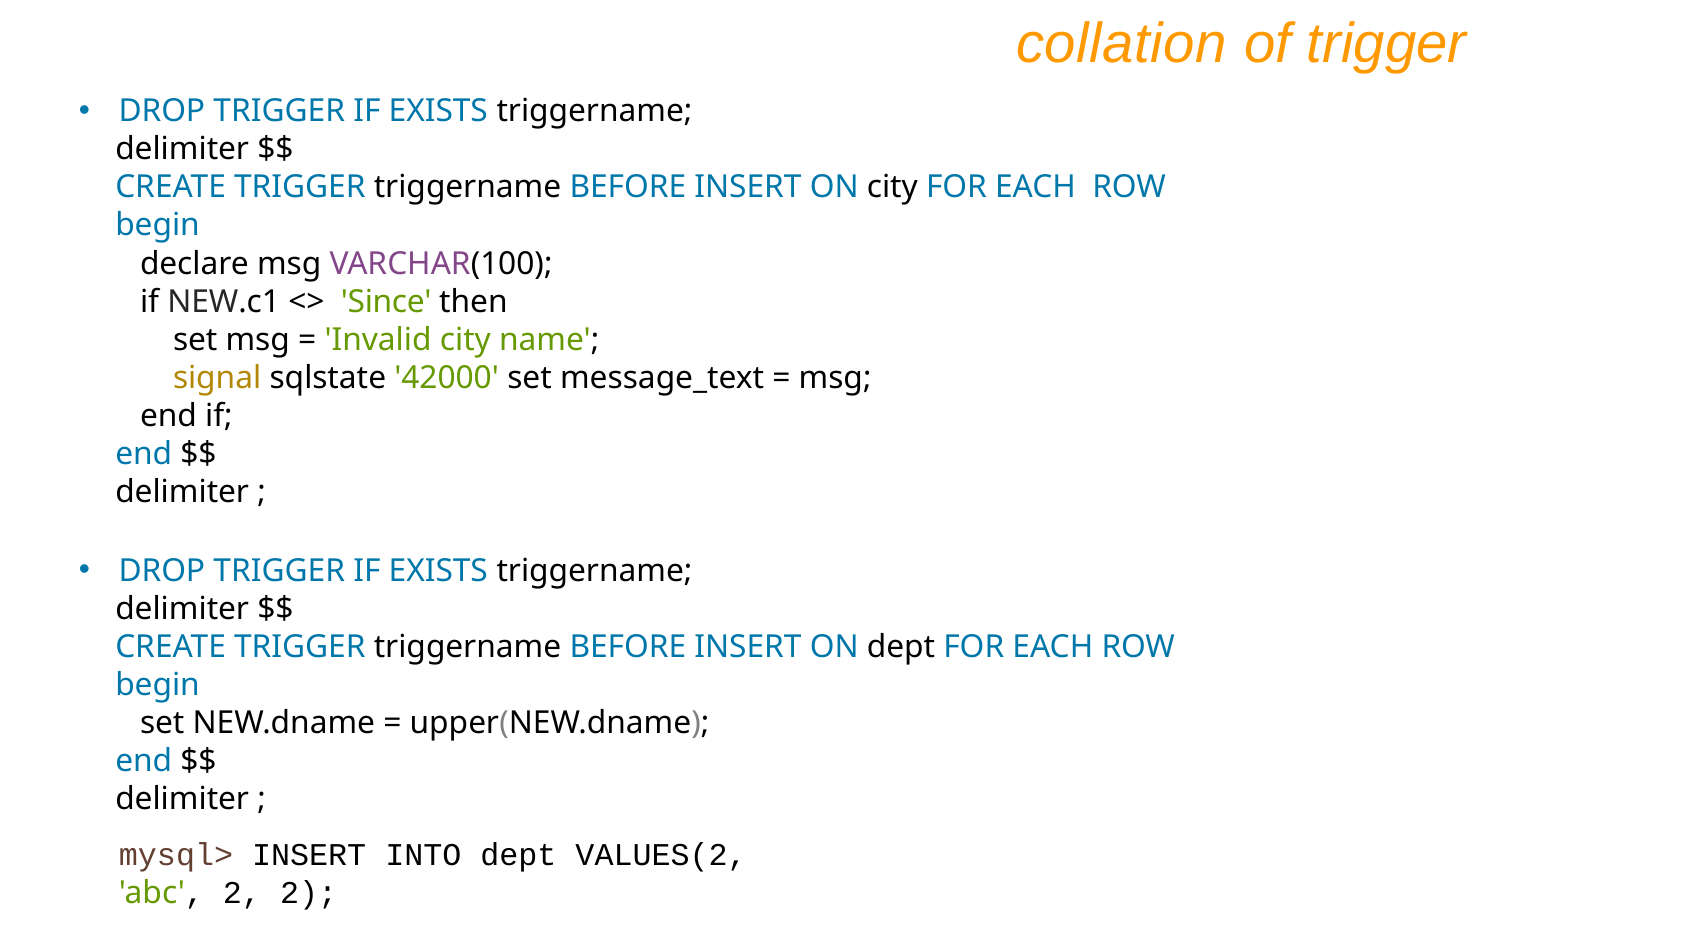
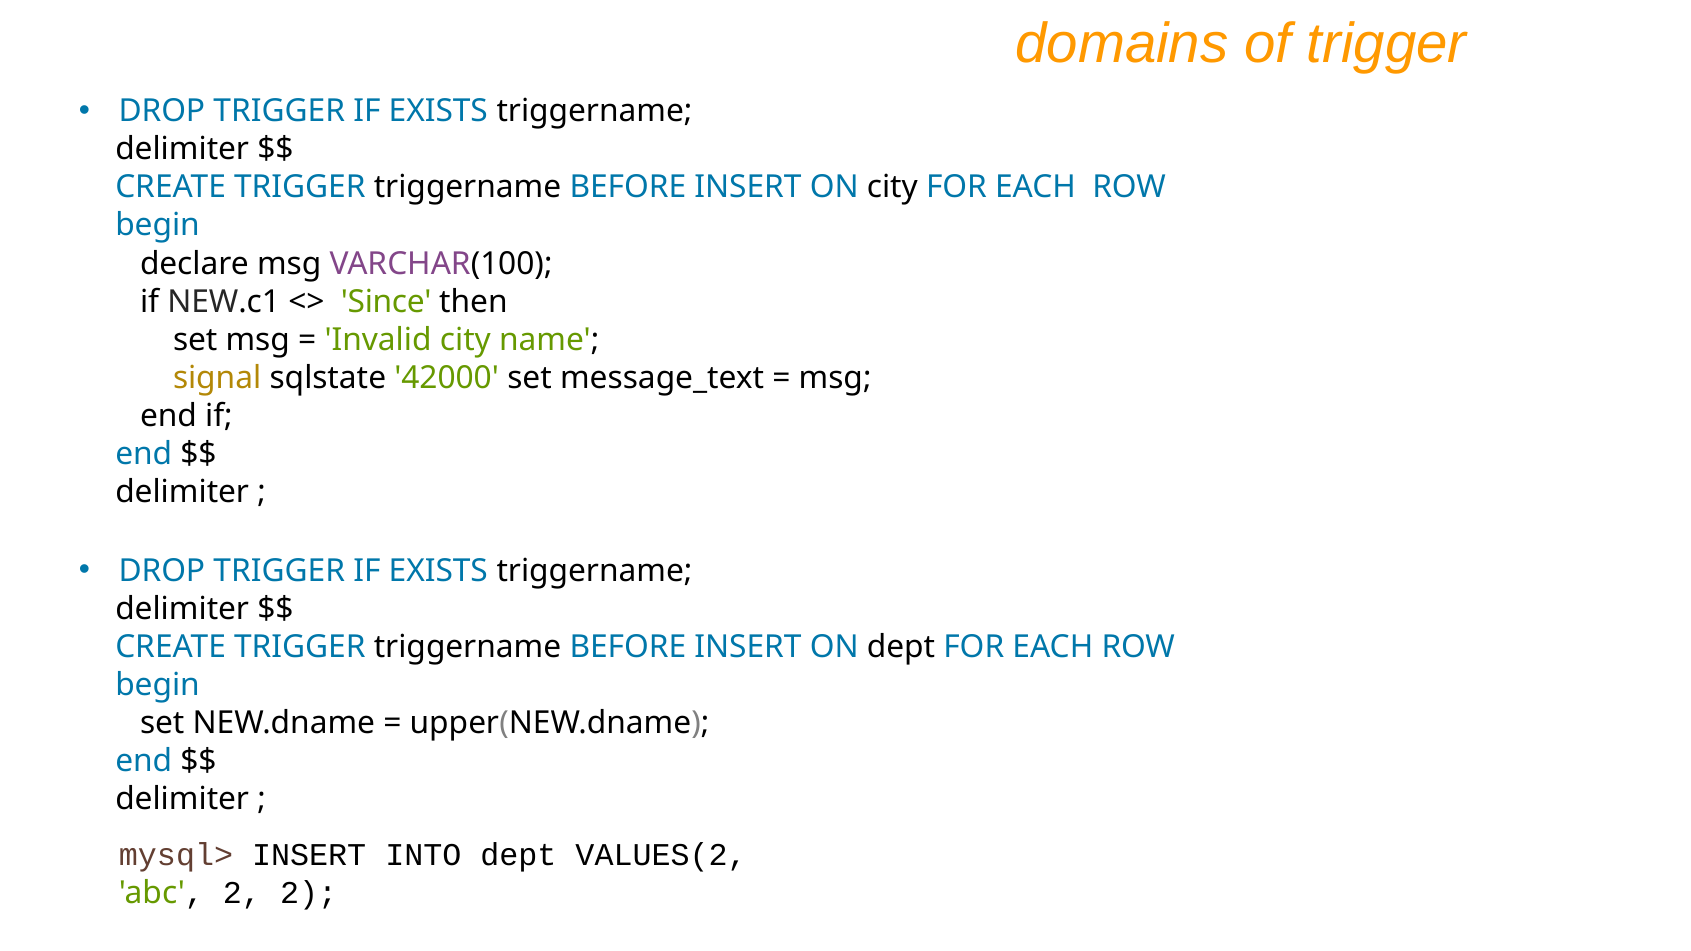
collation: collation -> domains
